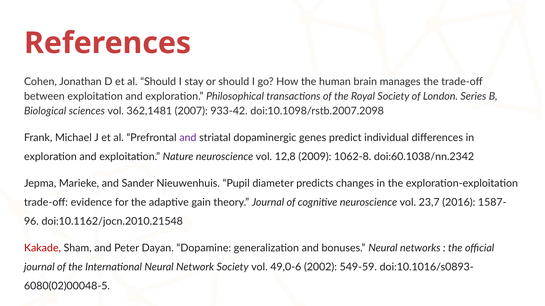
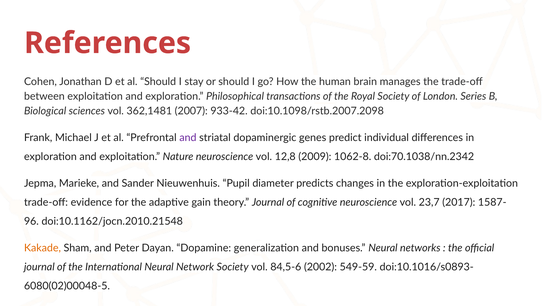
doi:60.1038/nn.2342: doi:60.1038/nn.2342 -> doi:70.1038/nn.2342
2016: 2016 -> 2017
Kakade colour: red -> orange
49,0-6: 49,0-6 -> 84,5-6
